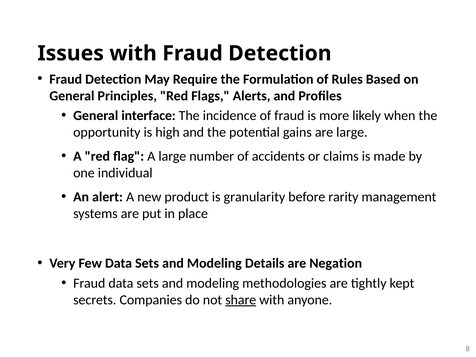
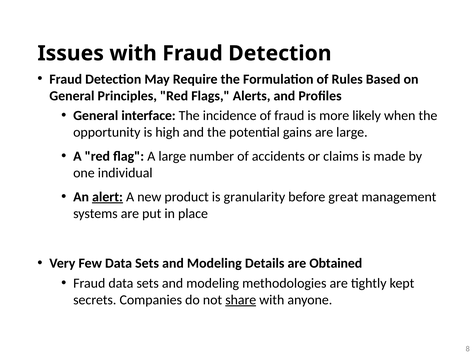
alert underline: none -> present
rarity: rarity -> great
Negation: Negation -> Obtained
